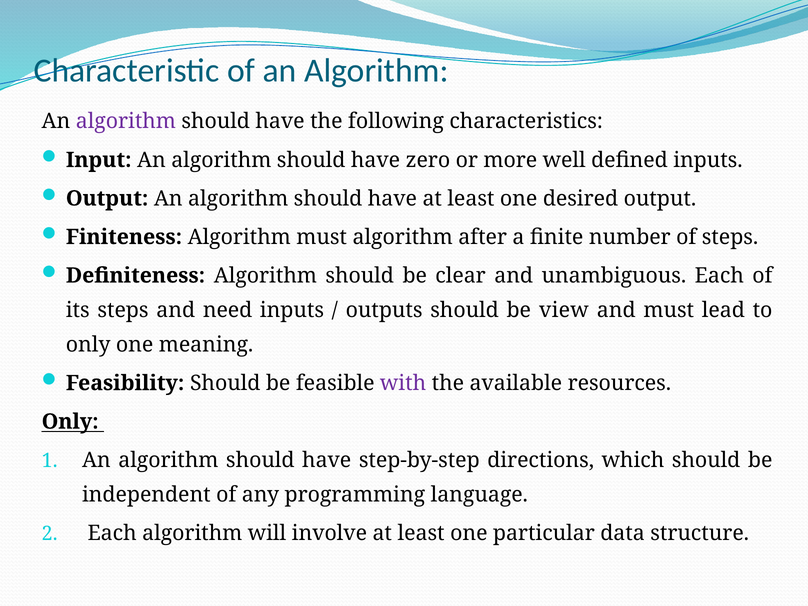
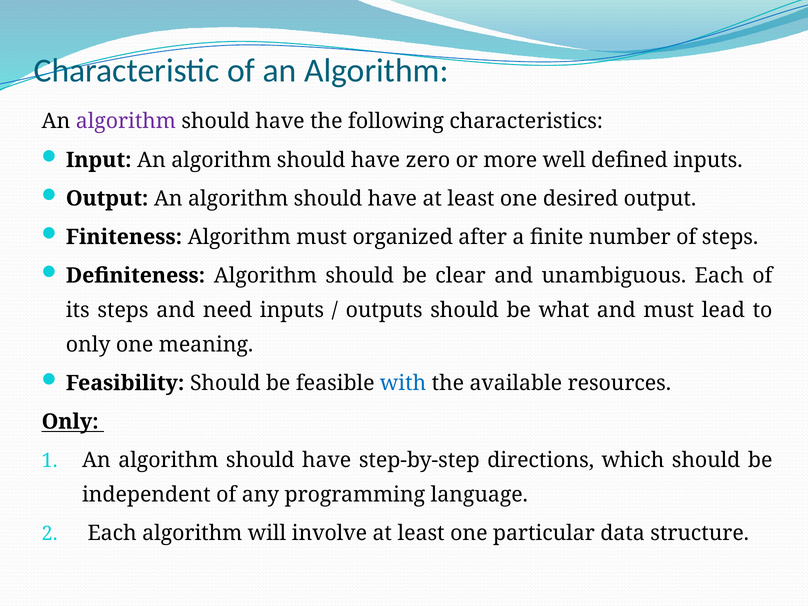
must algorithm: algorithm -> organized
view: view -> what
with colour: purple -> blue
